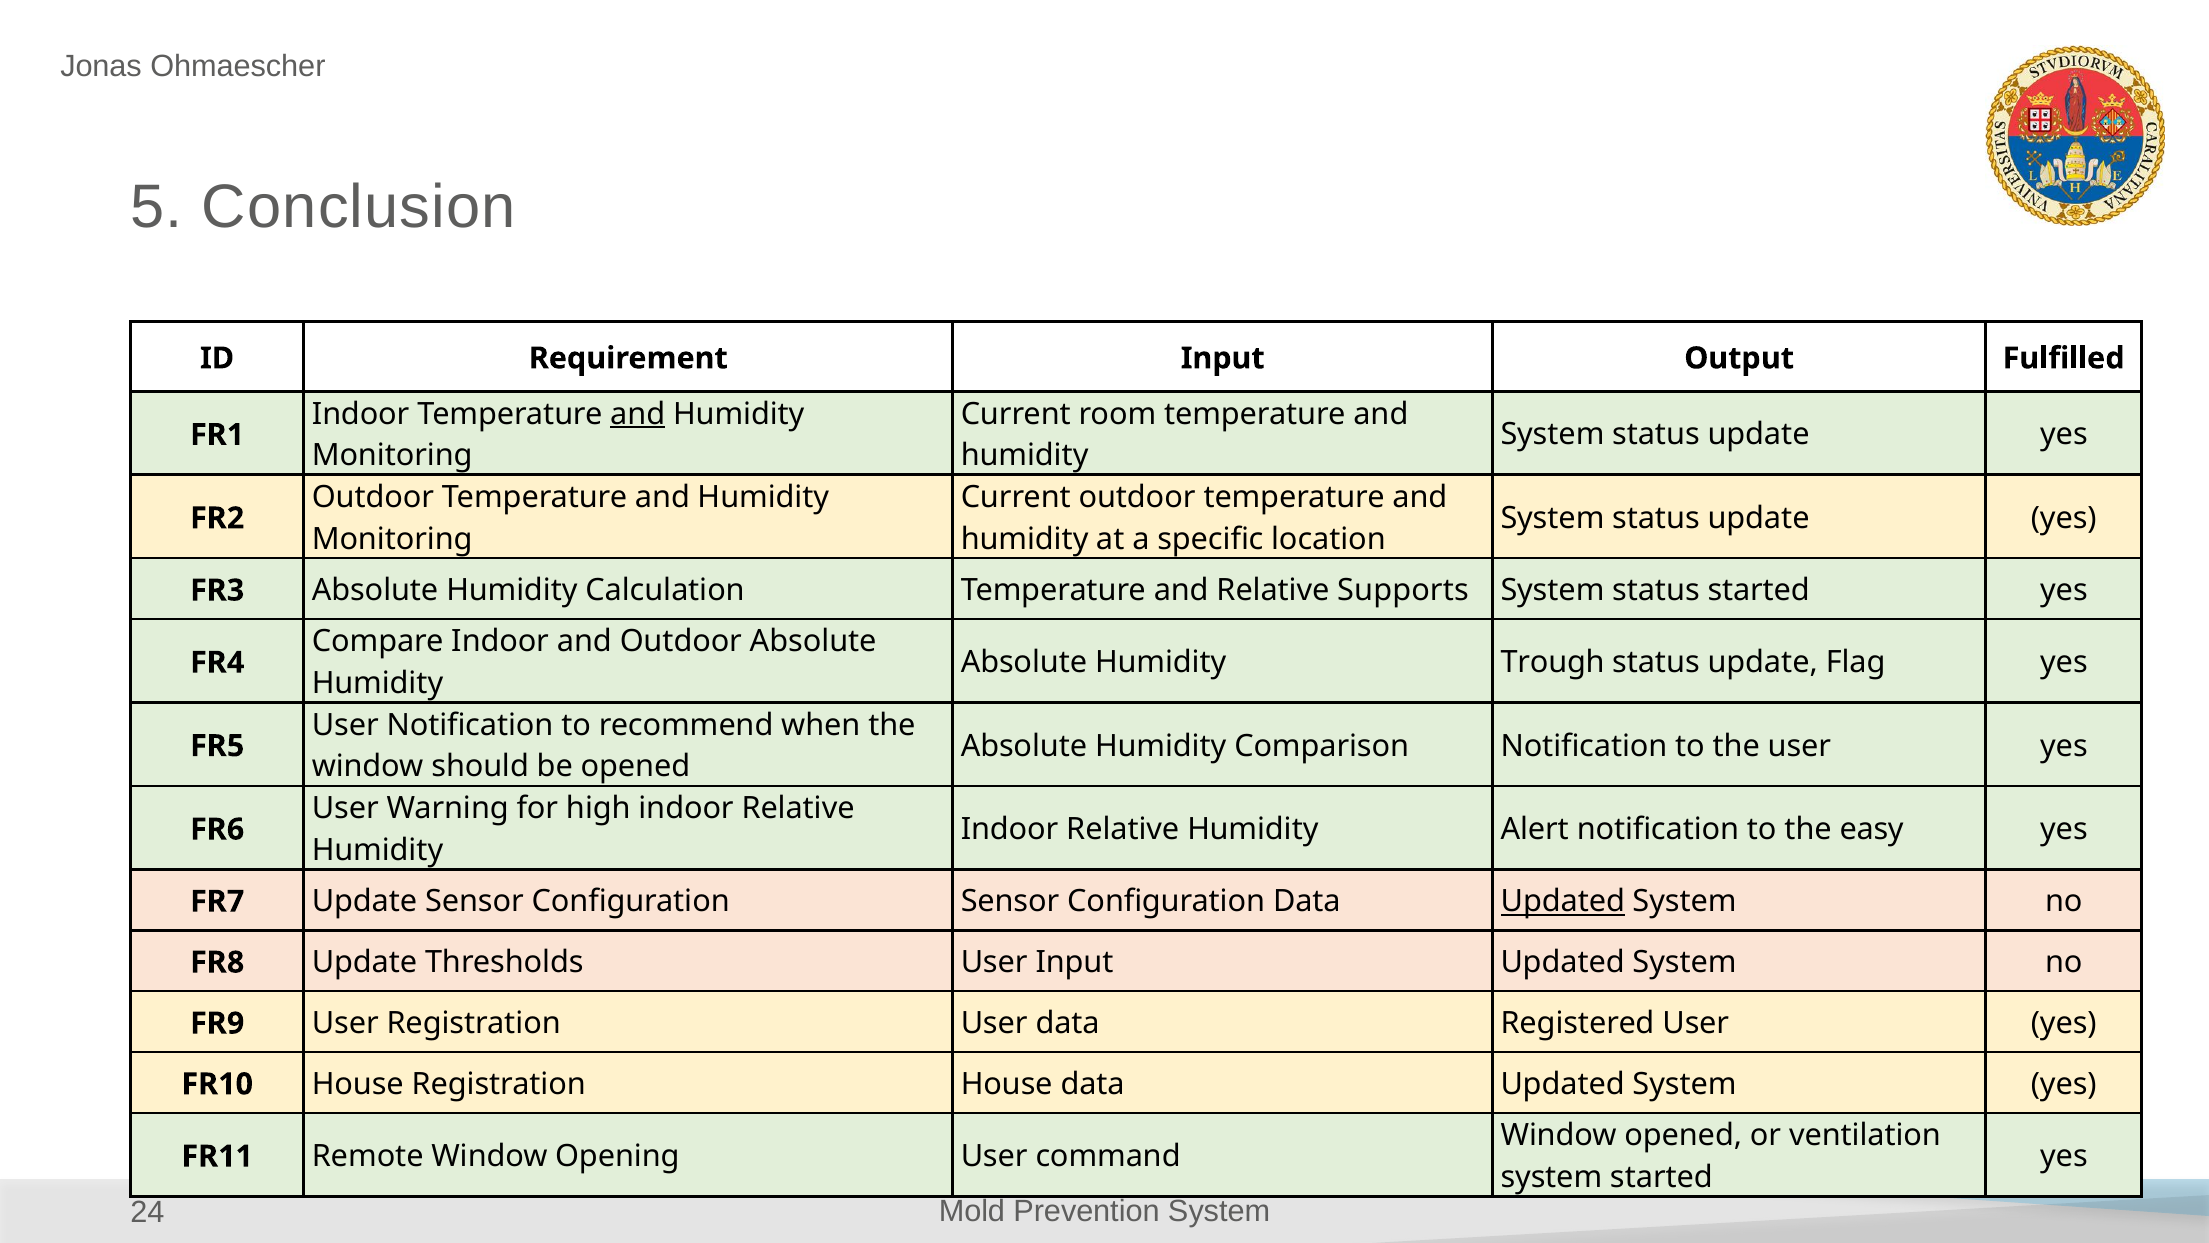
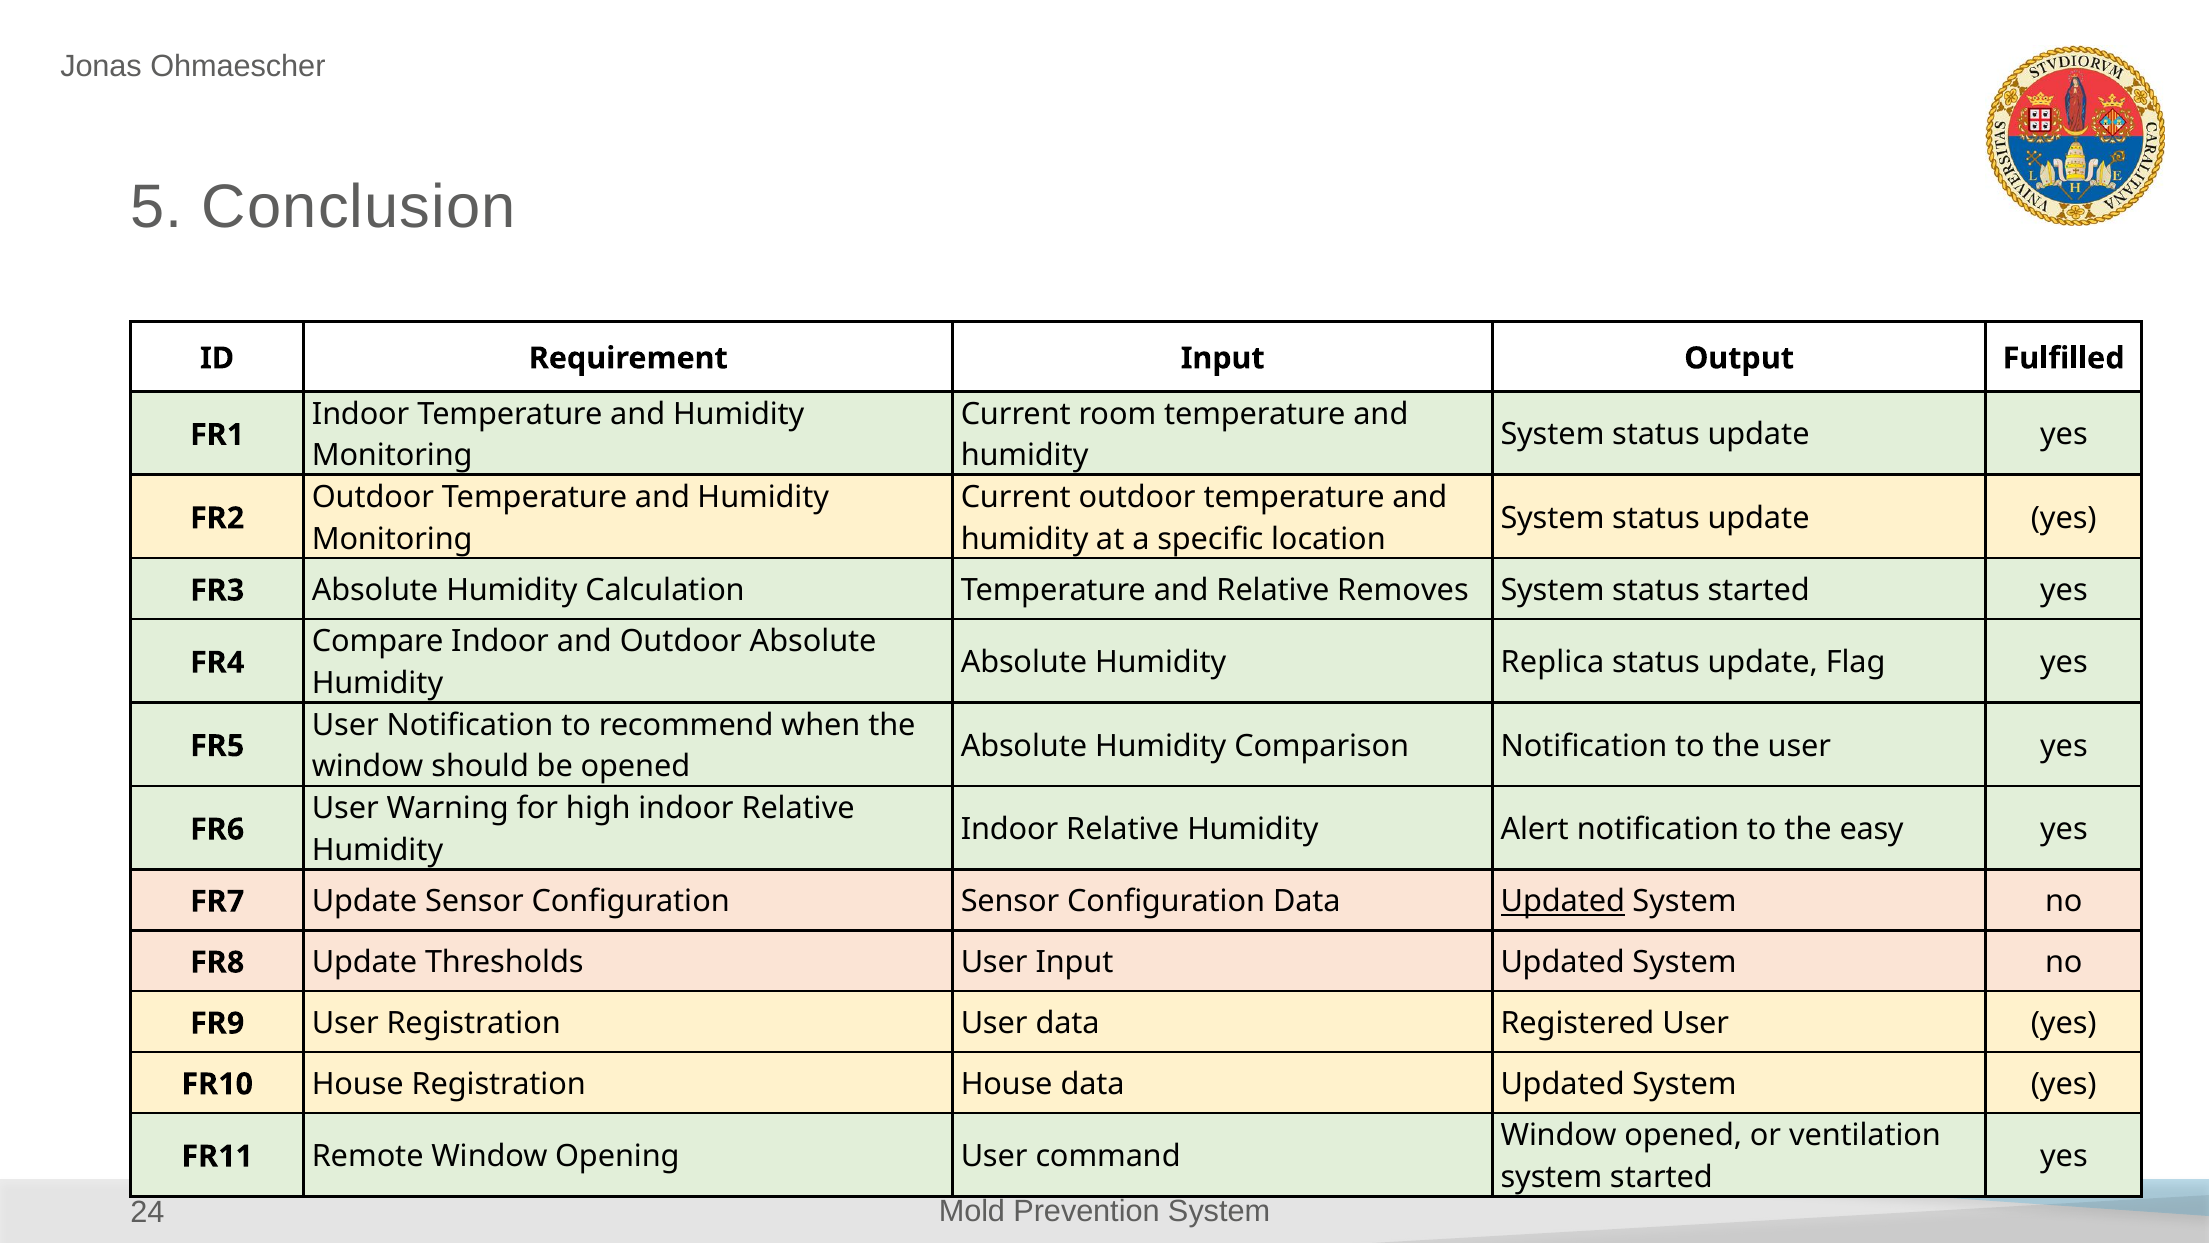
and at (638, 414) underline: present -> none
Supports: Supports -> Removes
Trough: Trough -> Replica
